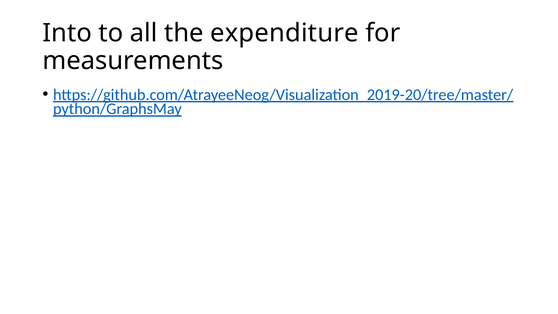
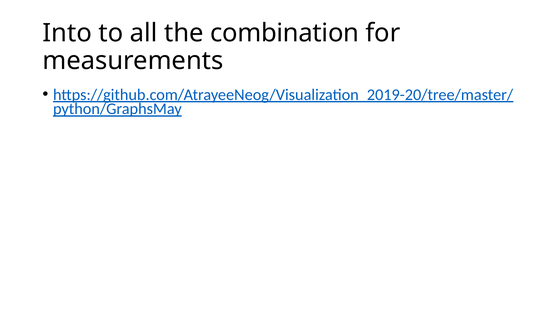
expenditure: expenditure -> combination
